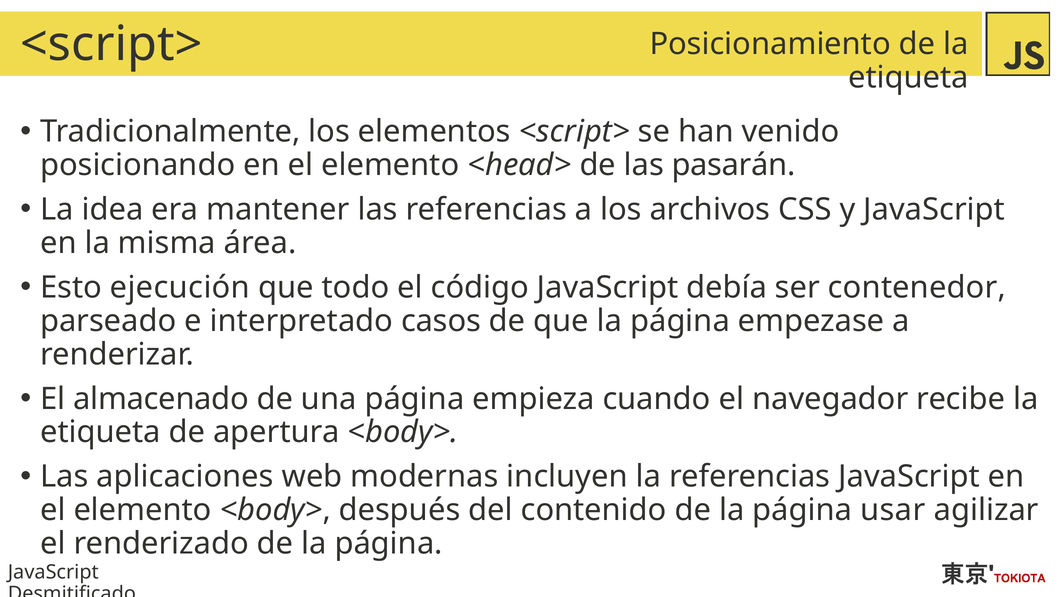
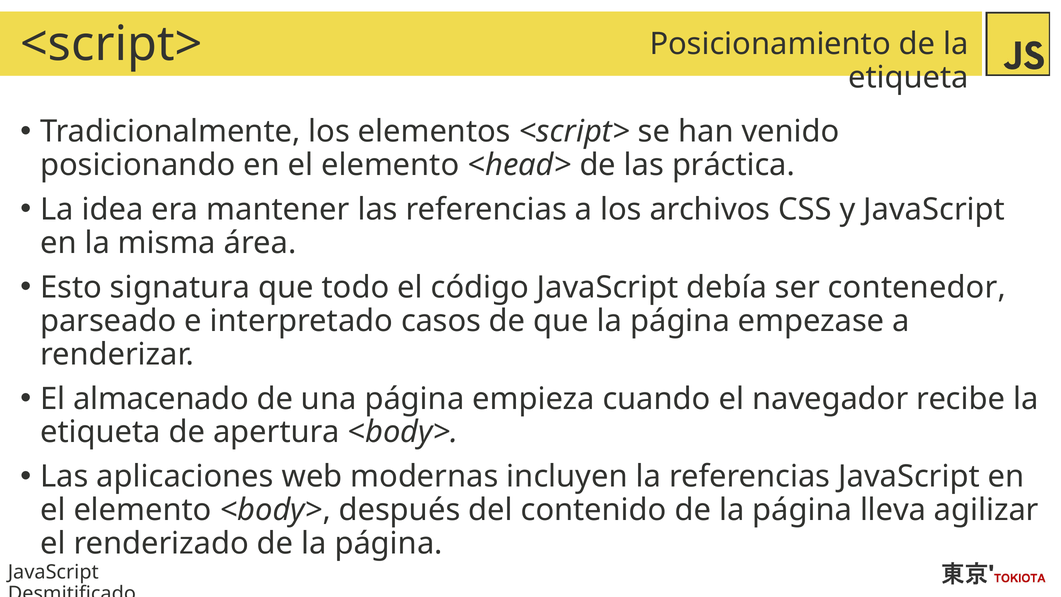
pasarán: pasarán -> práctica
ejecución: ejecución -> signatura
usar: usar -> lleva
